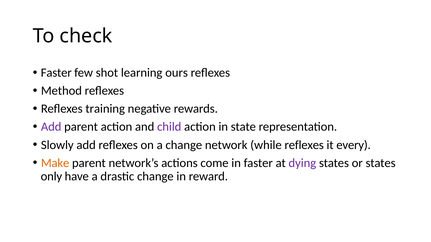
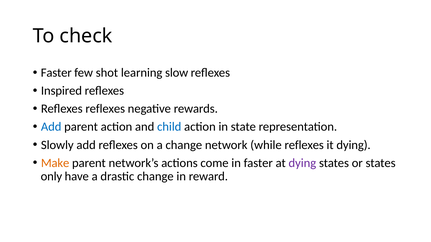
ours: ours -> slow
Method: Method -> Inspired
Reflexes training: training -> reflexes
Add at (51, 127) colour: purple -> blue
child colour: purple -> blue
it every: every -> dying
